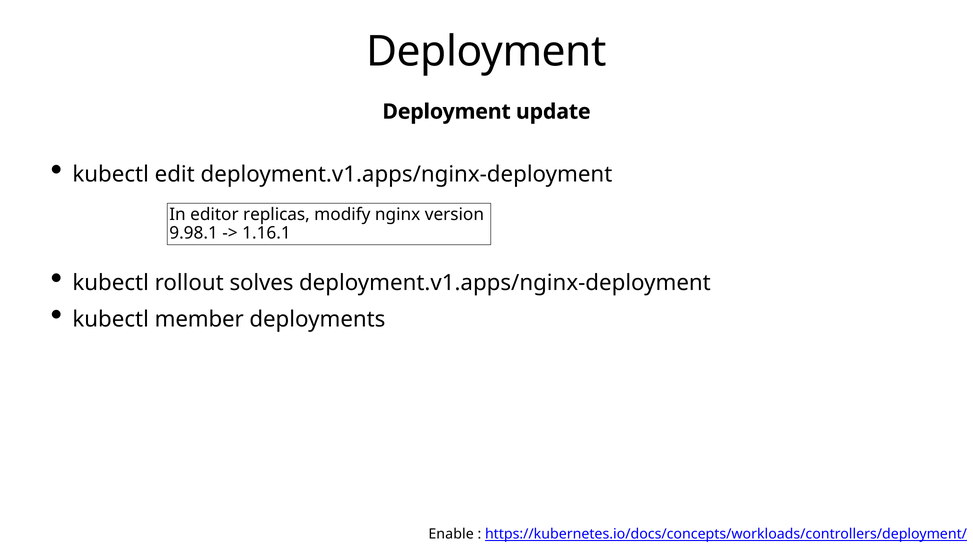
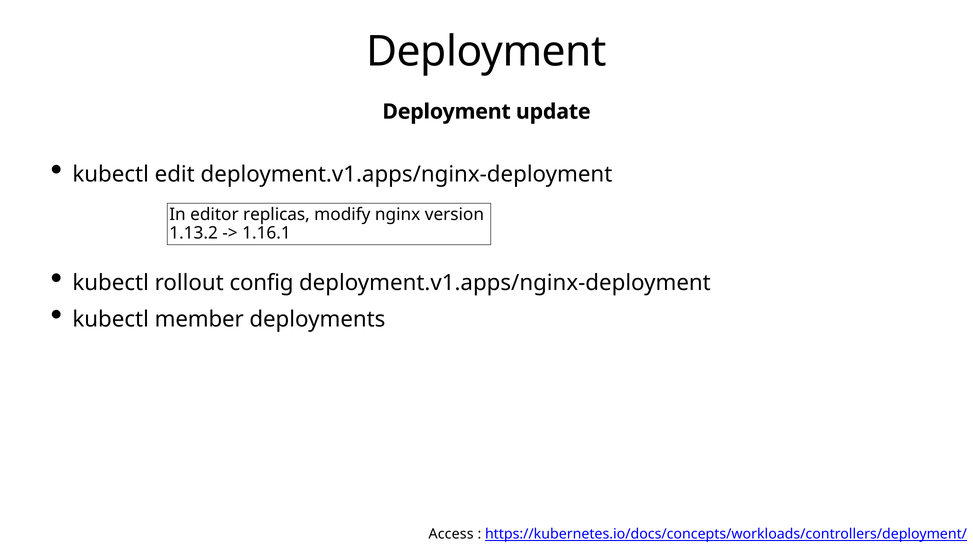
9.98.1: 9.98.1 -> 1.13.2
solves: solves -> config
Enable: Enable -> Access
